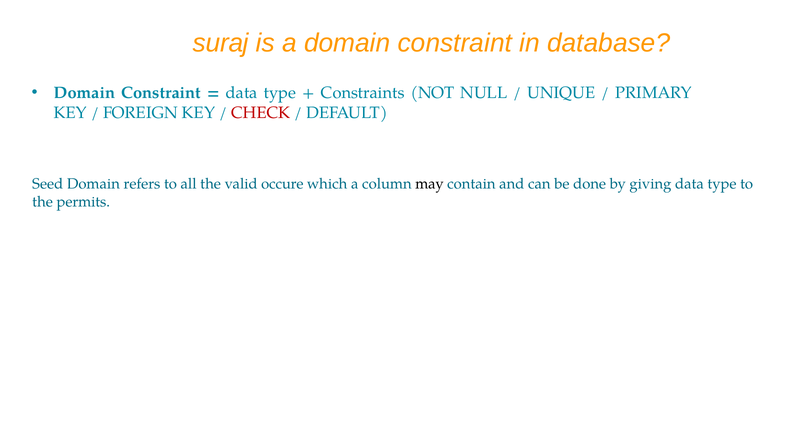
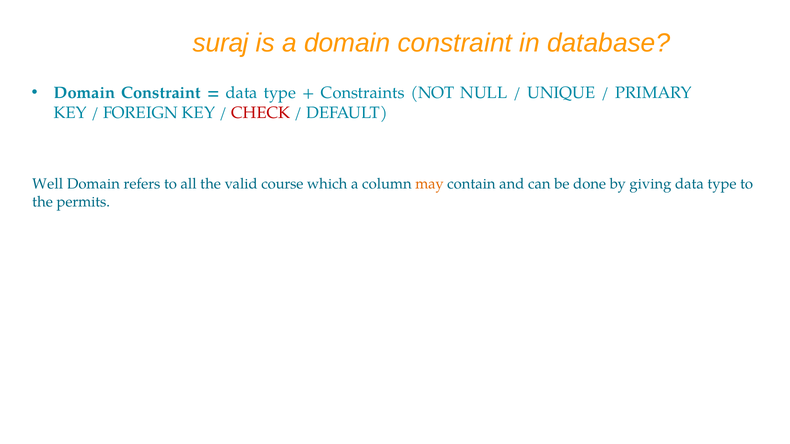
Seed: Seed -> Well
occure: occure -> course
may colour: black -> orange
